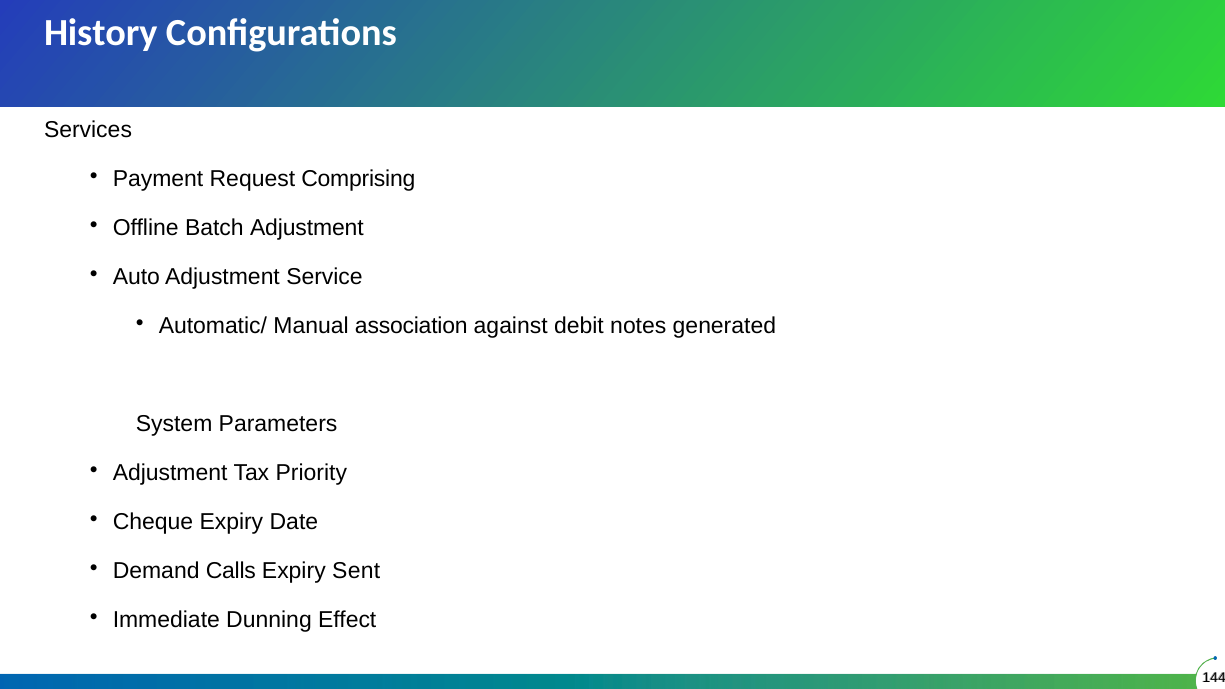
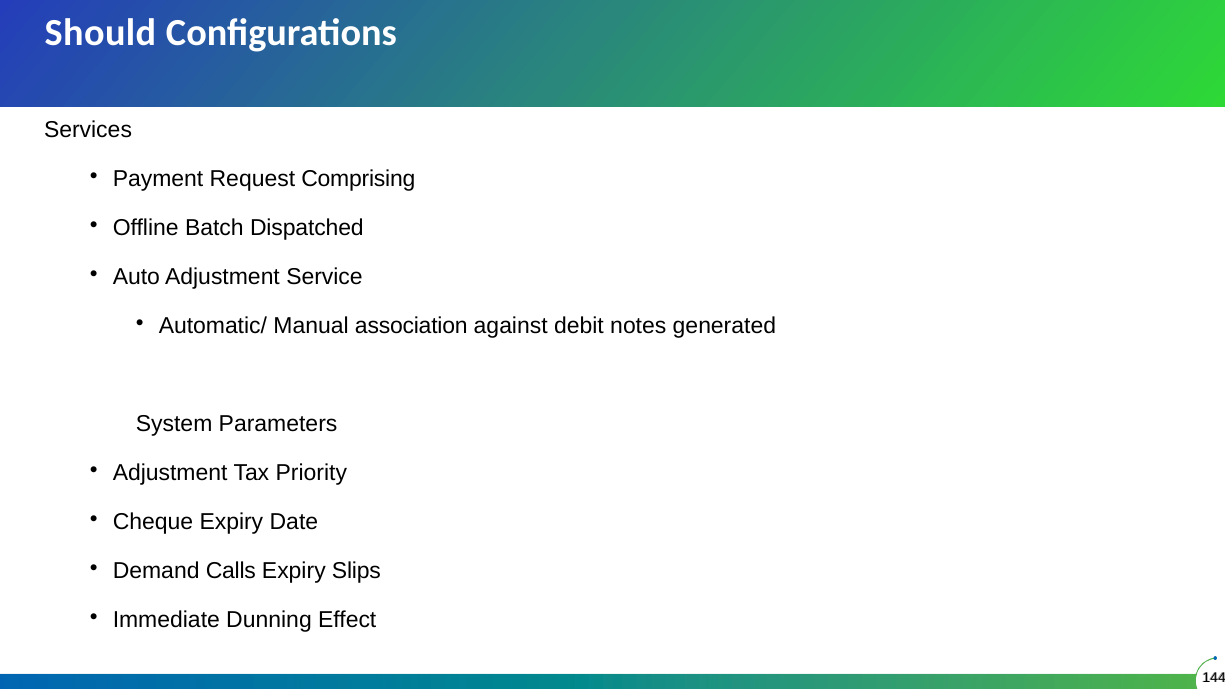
History: History -> Should
Batch Adjustment: Adjustment -> Dispatched
Sent: Sent -> Slips
